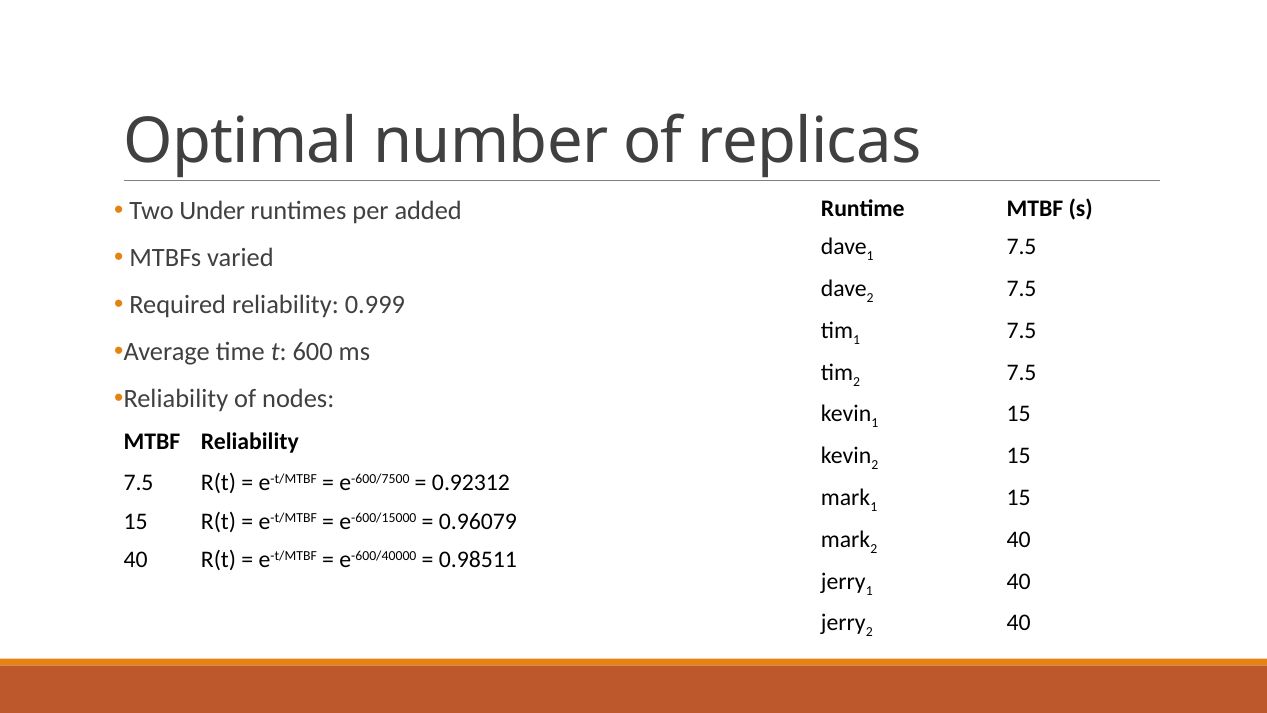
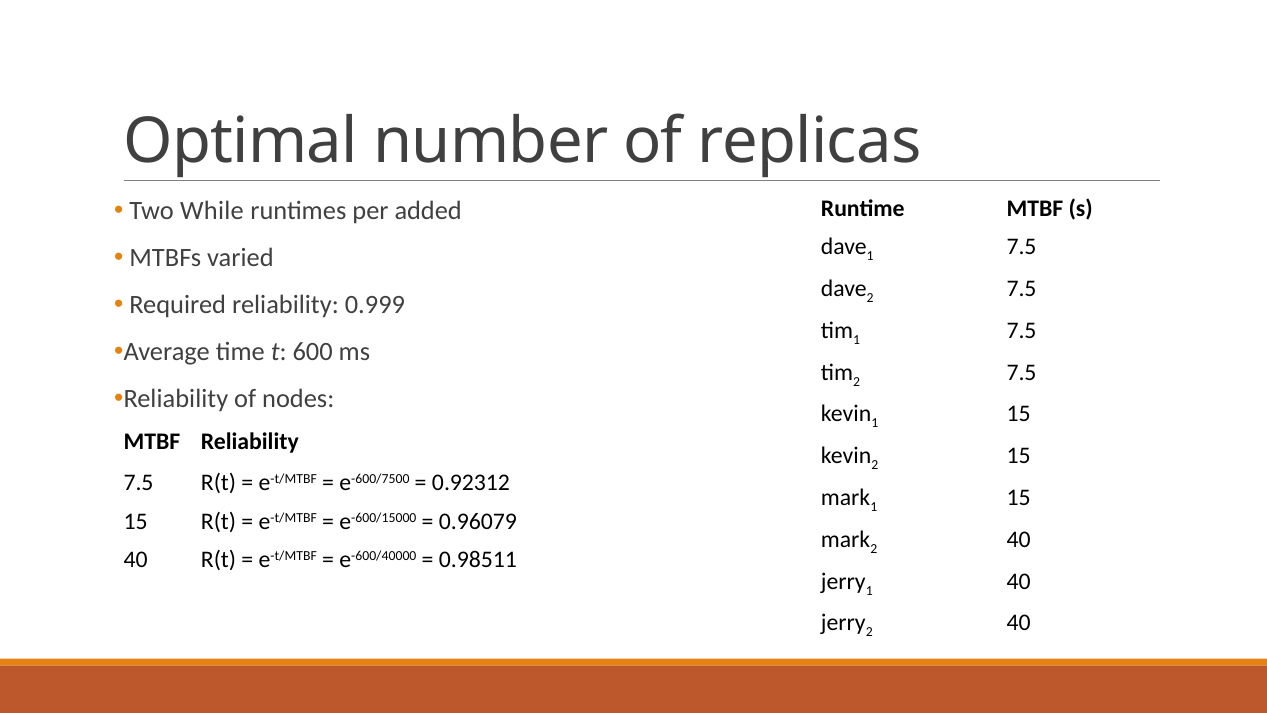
Under: Under -> While
